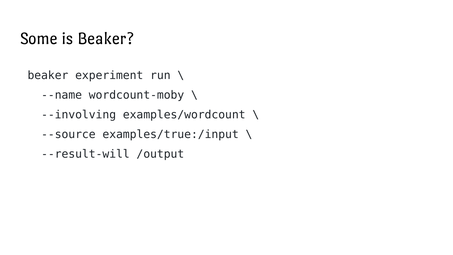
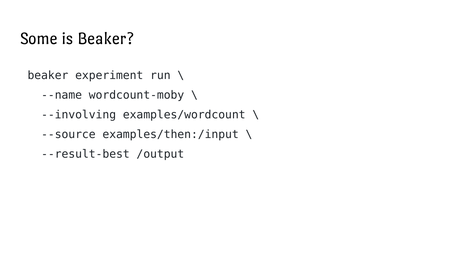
examples/true:/input: examples/true:/input -> examples/then:/input
--result-will: --result-will -> --result-best
